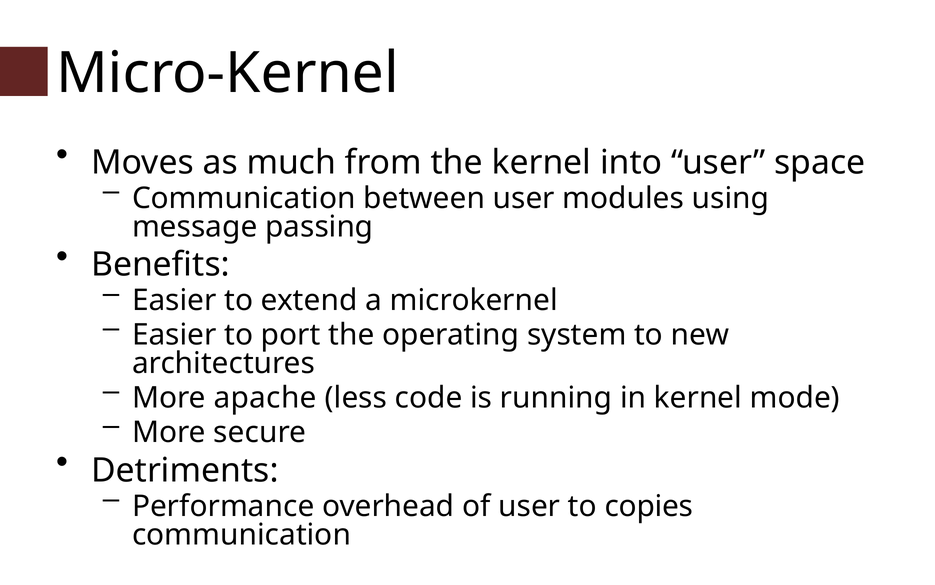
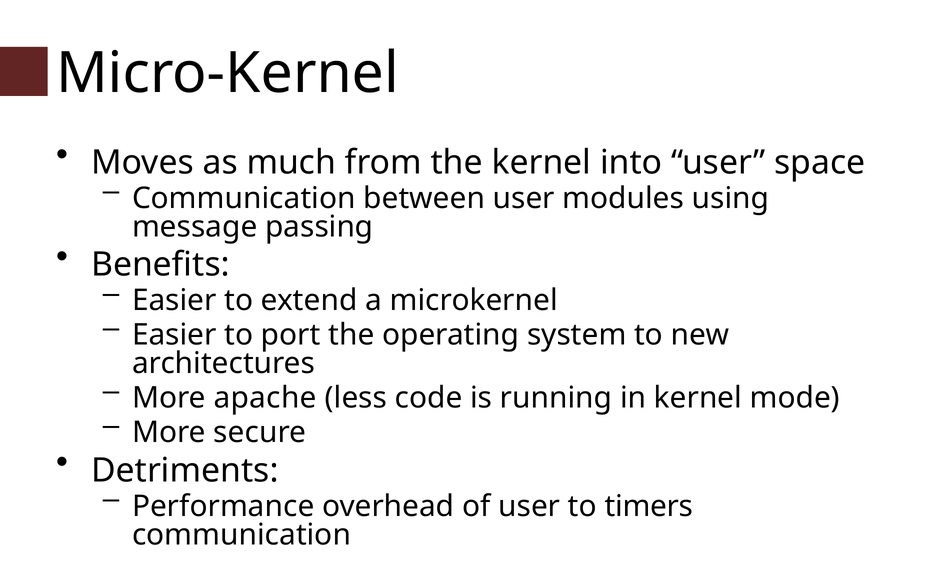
copies: copies -> timers
